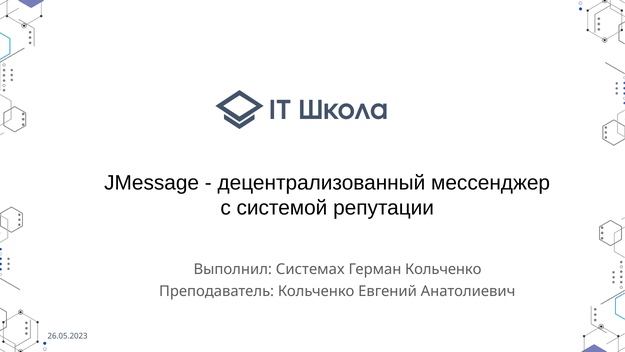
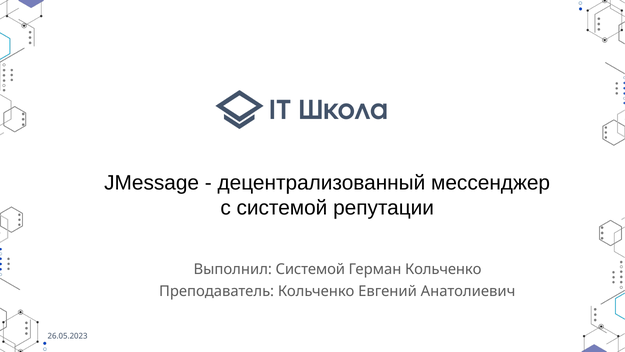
Выполнил Системах: Системах -> Системой
